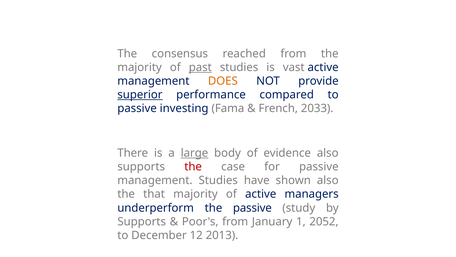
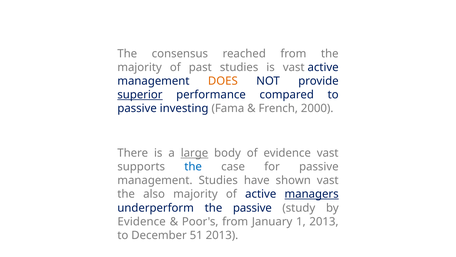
past underline: present -> none
2033: 2033 -> 2000
evidence also: also -> vast
the at (193, 166) colour: red -> blue
shown also: also -> vast
that: that -> also
managers underline: none -> present
Supports at (142, 221): Supports -> Evidence
1 2052: 2052 -> 2013
12: 12 -> 51
